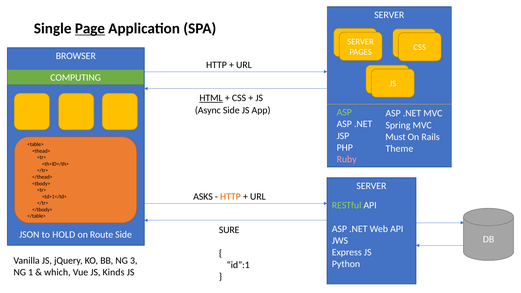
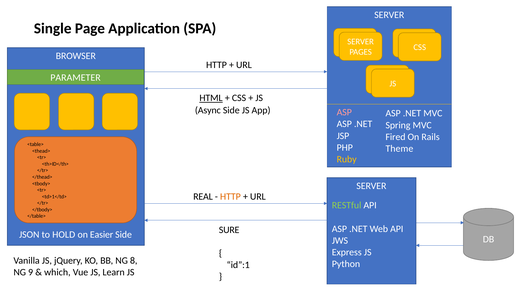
Page underline: present -> none
COMPUTING: COMPUTING -> PARAMETER
ASP at (344, 112) colour: light green -> pink
Must: Must -> Fired
Ruby colour: pink -> yellow
ASKS: ASKS -> REAL
Route: Route -> Easier
3: 3 -> 8
1: 1 -> 9
Kinds: Kinds -> Learn
